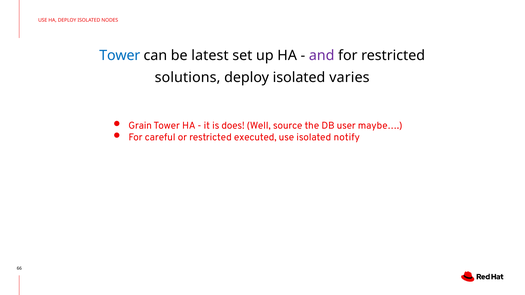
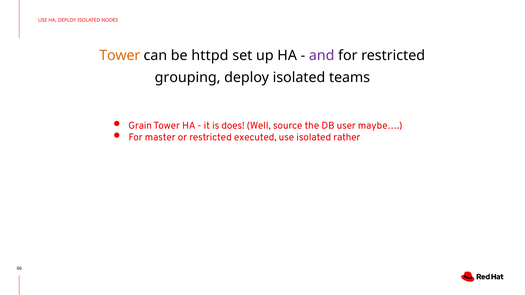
Tower at (120, 55) colour: blue -> orange
latest: latest -> httpd
solutions: solutions -> grouping
varies: varies -> teams
careful: careful -> master
notify: notify -> rather
